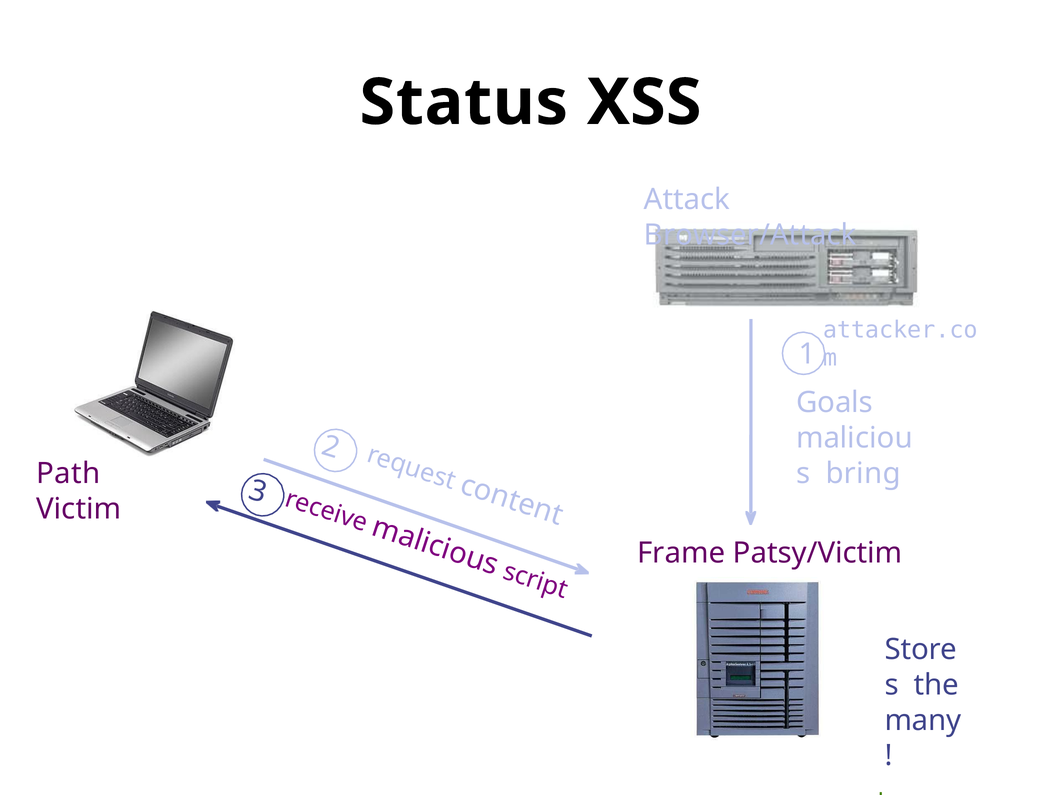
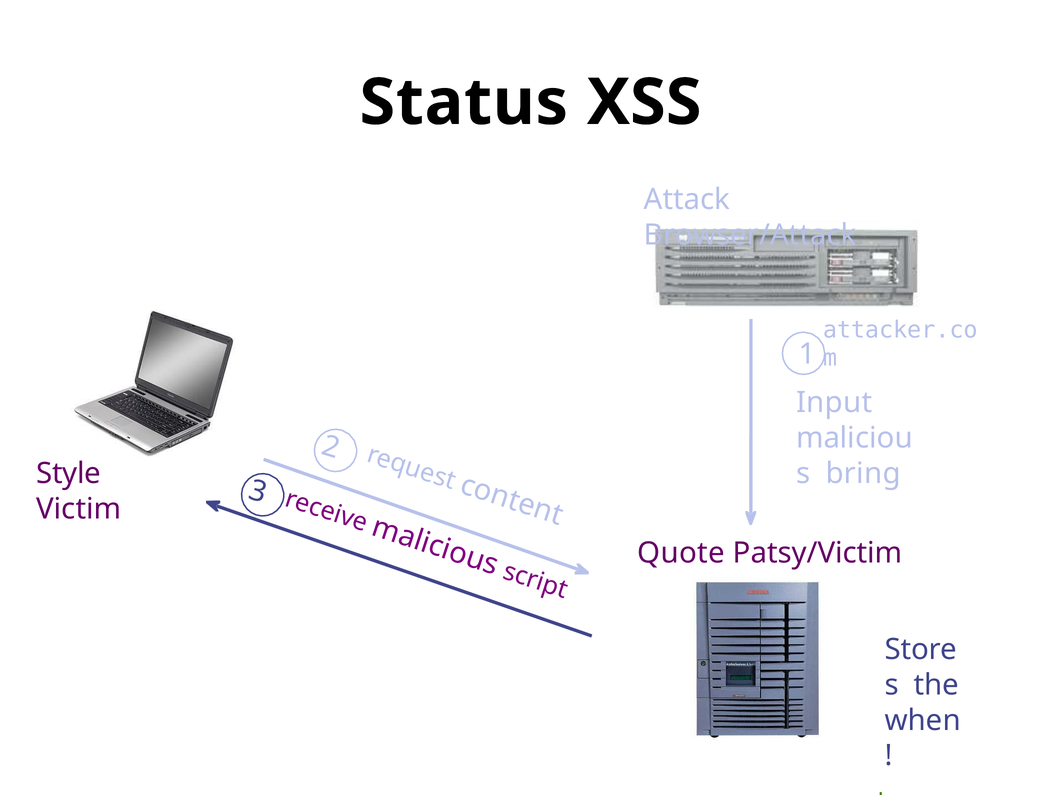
Goals: Goals -> Input
Path: Path -> Style
Frame: Frame -> Quote
many: many -> when
